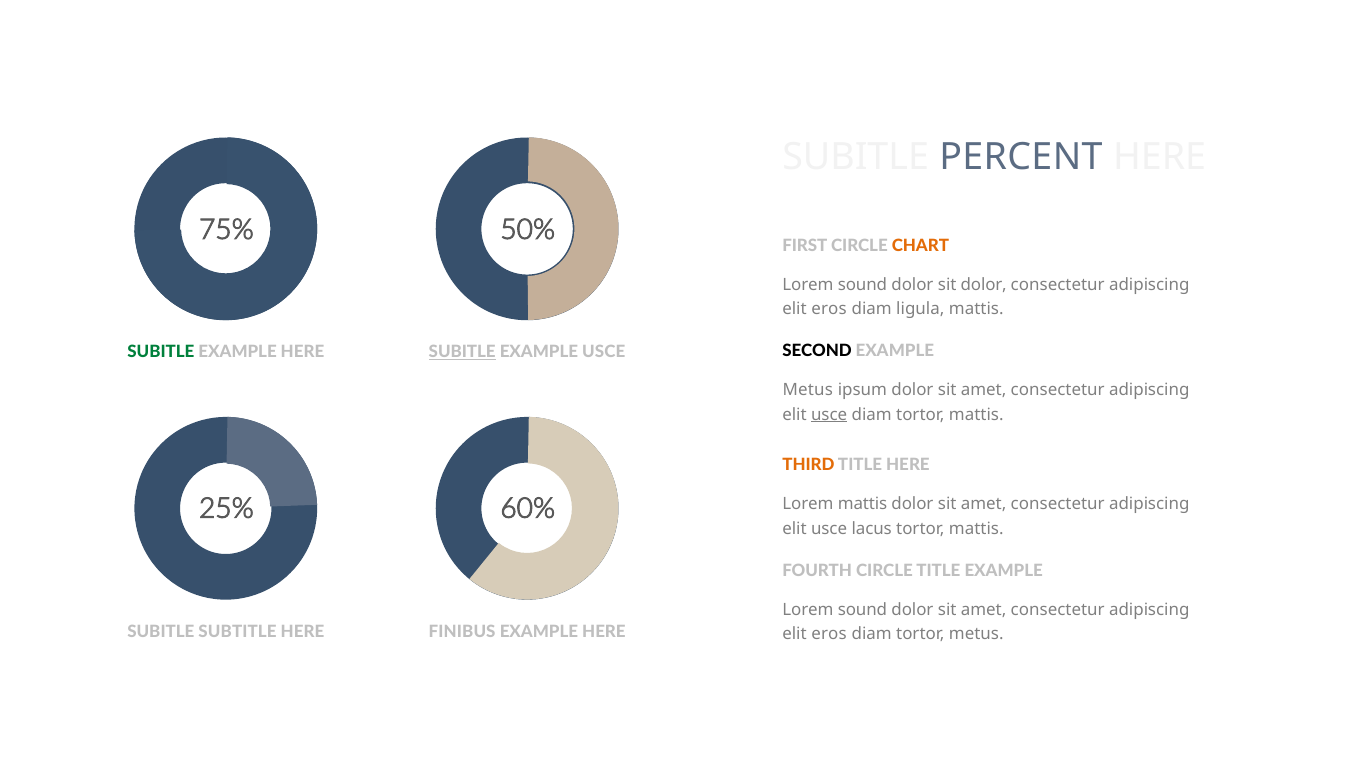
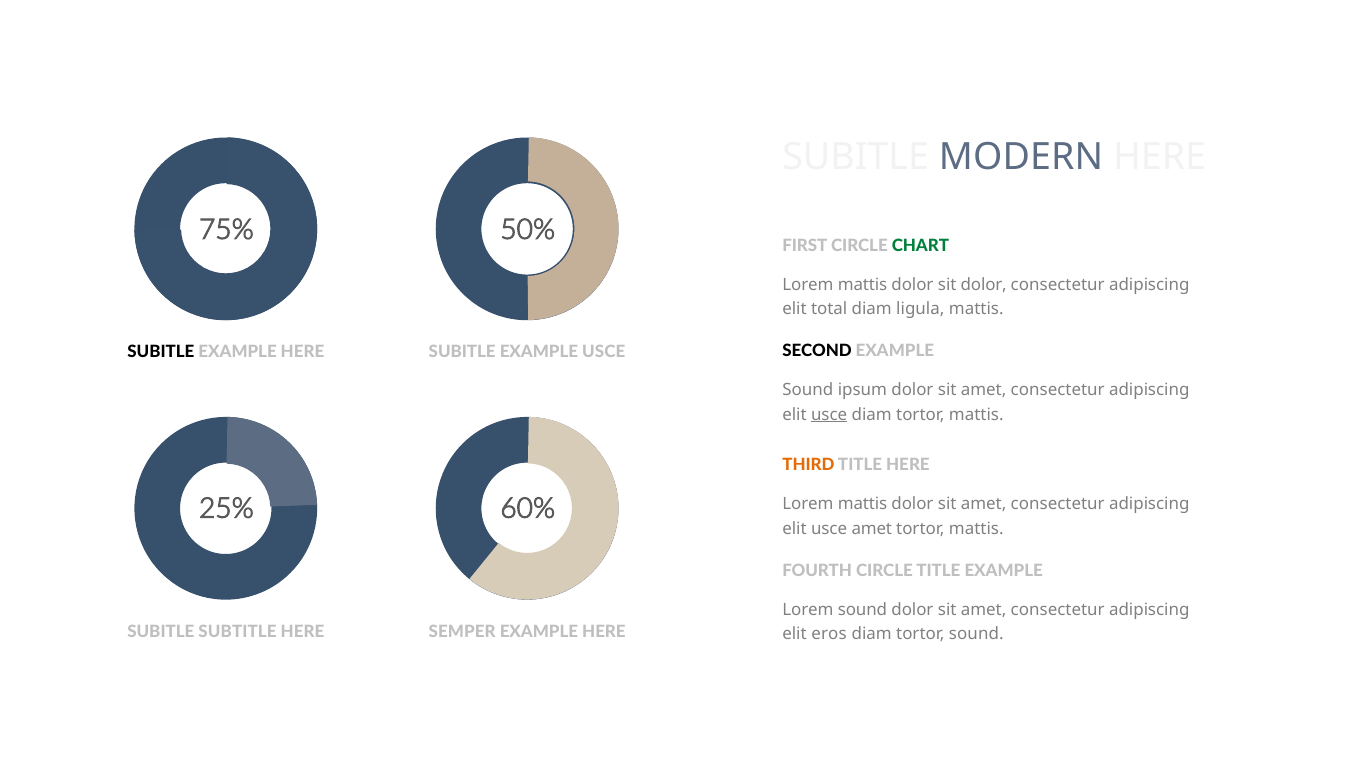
PERCENT: PERCENT -> MODERN
CHART colour: orange -> green
sound at (862, 284): sound -> mattis
eros at (829, 309): eros -> total
SUBITLE at (161, 352) colour: green -> black
SUBITLE at (462, 352) underline: present -> none
Metus at (808, 390): Metus -> Sound
usce lacus: lacus -> amet
FINIBUS: FINIBUS -> SEMPER
tortor metus: metus -> sound
